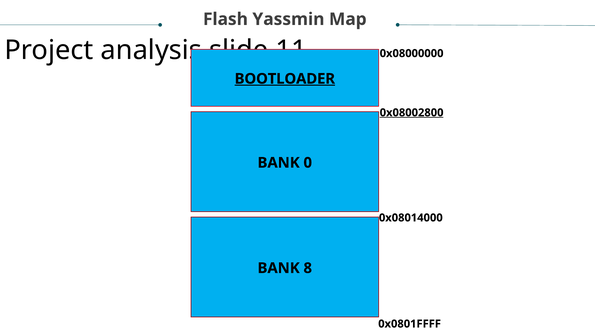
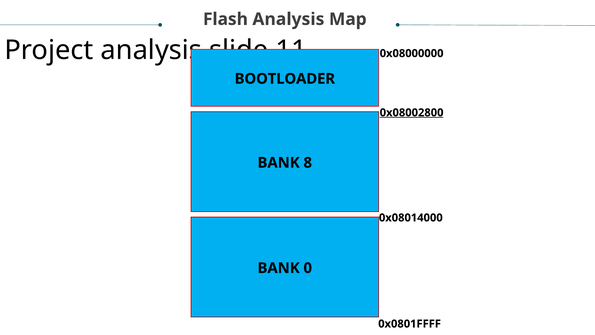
Flash Yassmin: Yassmin -> Analysis
BOOTLOADER underline: present -> none
0: 0 -> 8
8: 8 -> 0
